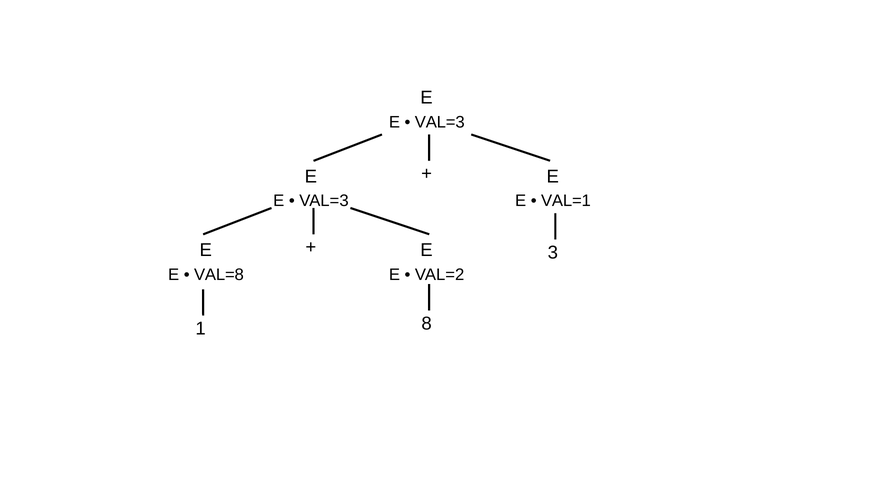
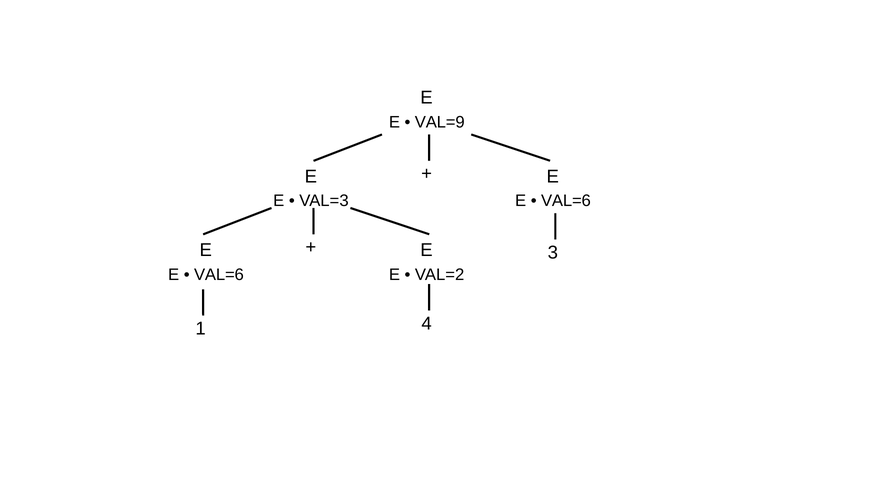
VAL=3 at (440, 122): VAL=3 -> VAL=9
VAL=1 at (566, 201): VAL=1 -> VAL=6
VAL=8 at (219, 275): VAL=8 -> VAL=6
8: 8 -> 4
